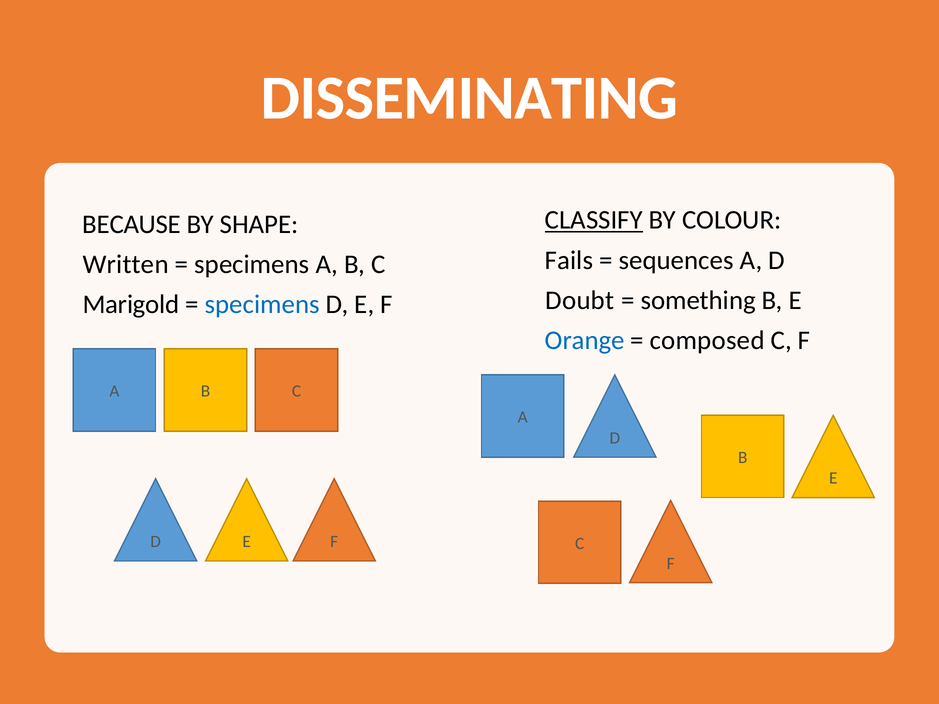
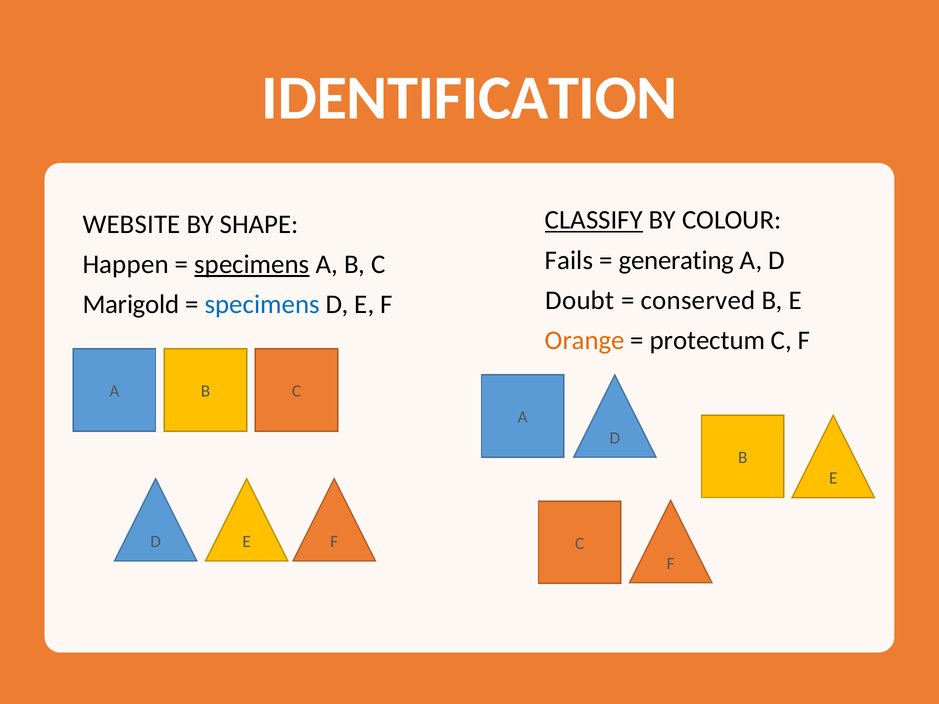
DISSEMINATING: DISSEMINATING -> IDENTIFICATION
BECAUSE: BECAUSE -> WEBSITE
sequences: sequences -> generating
Written: Written -> Happen
specimens at (252, 265) underline: none -> present
something: something -> conserved
Orange colour: blue -> orange
composed: composed -> protectum
